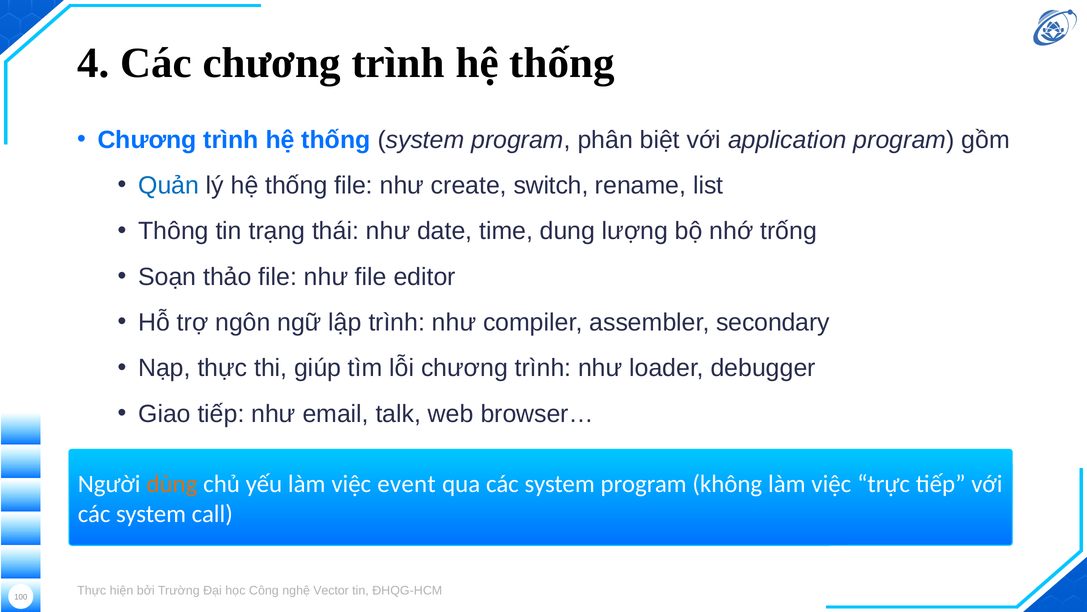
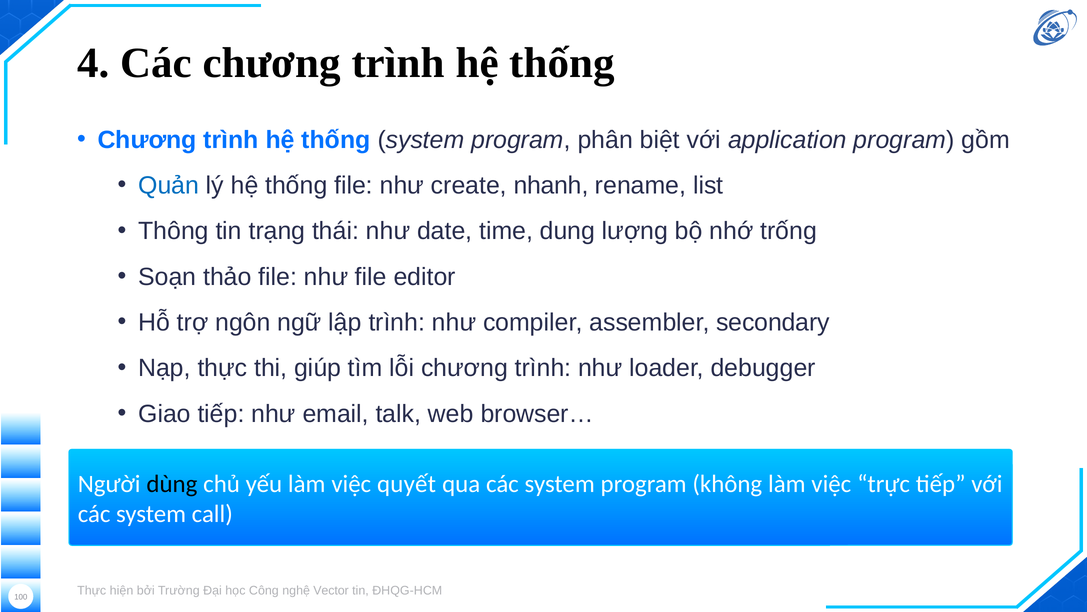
switch: switch -> nhanh
dùng colour: orange -> black
event: event -> quyết
